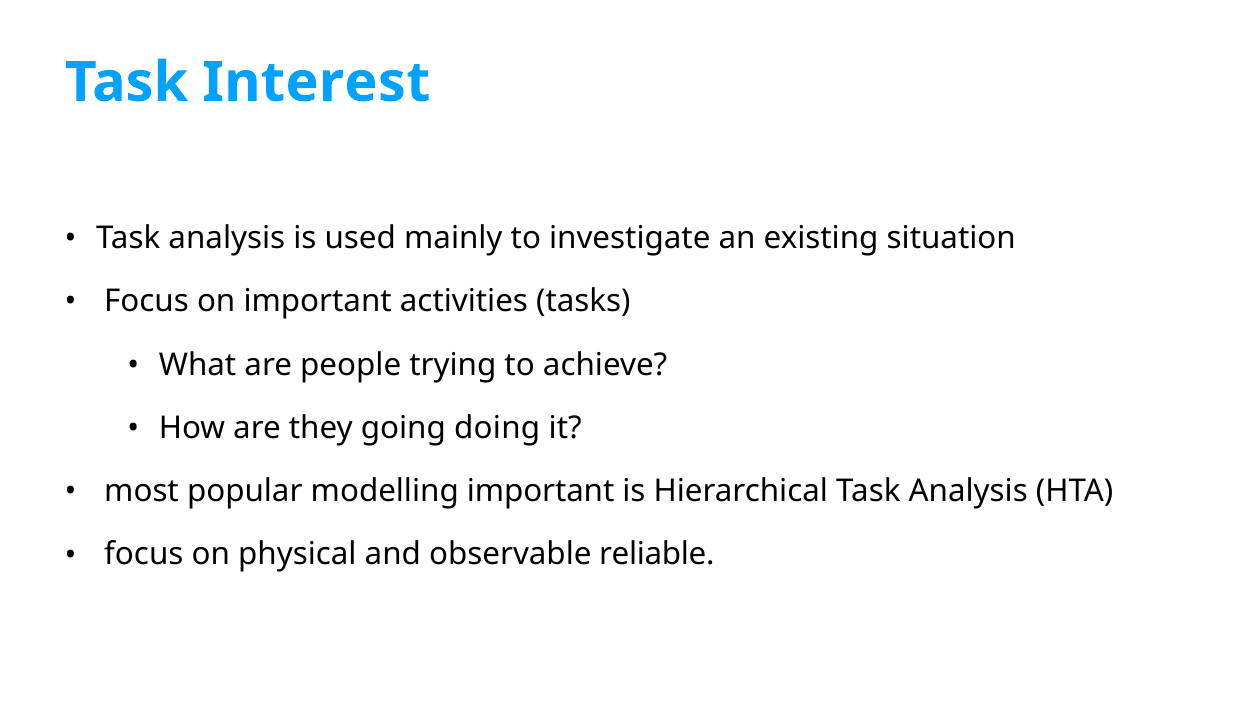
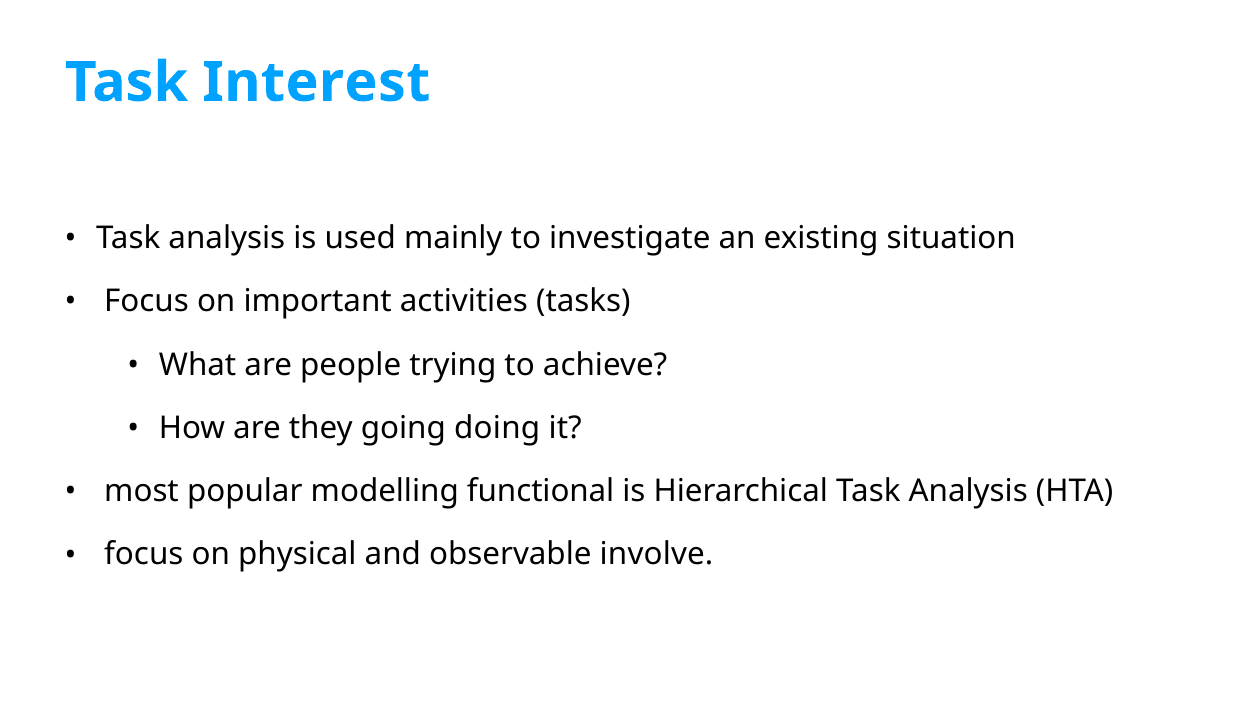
modelling important: important -> functional
reliable: reliable -> involve
